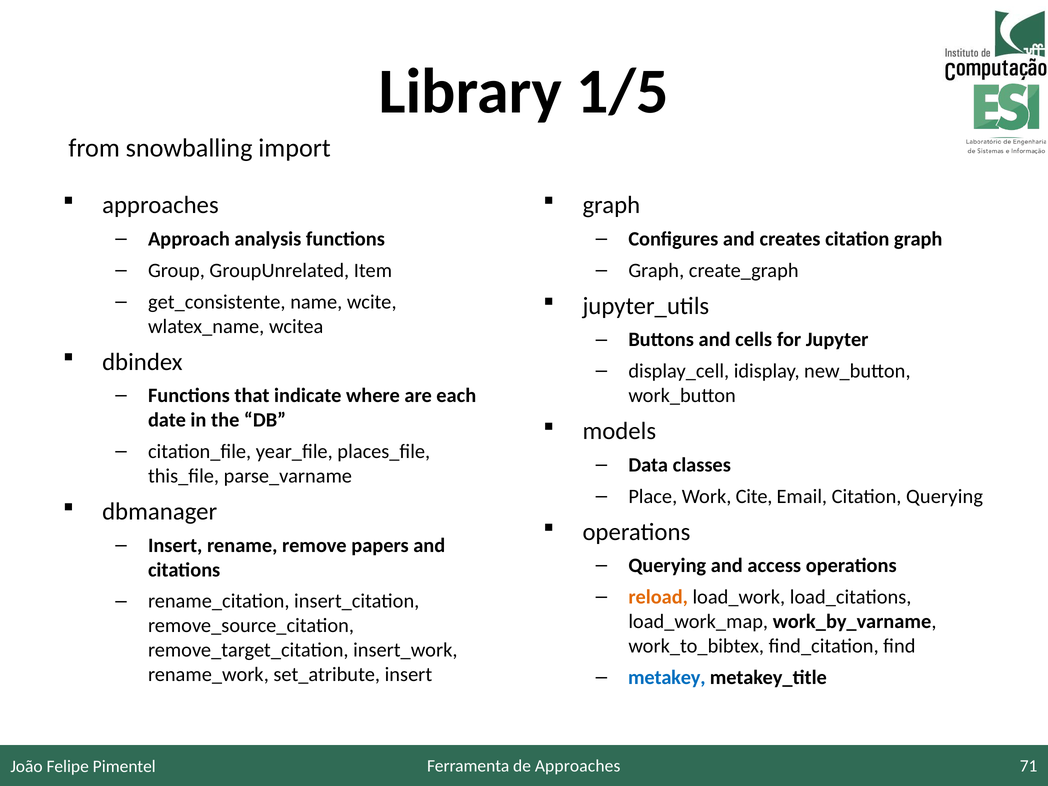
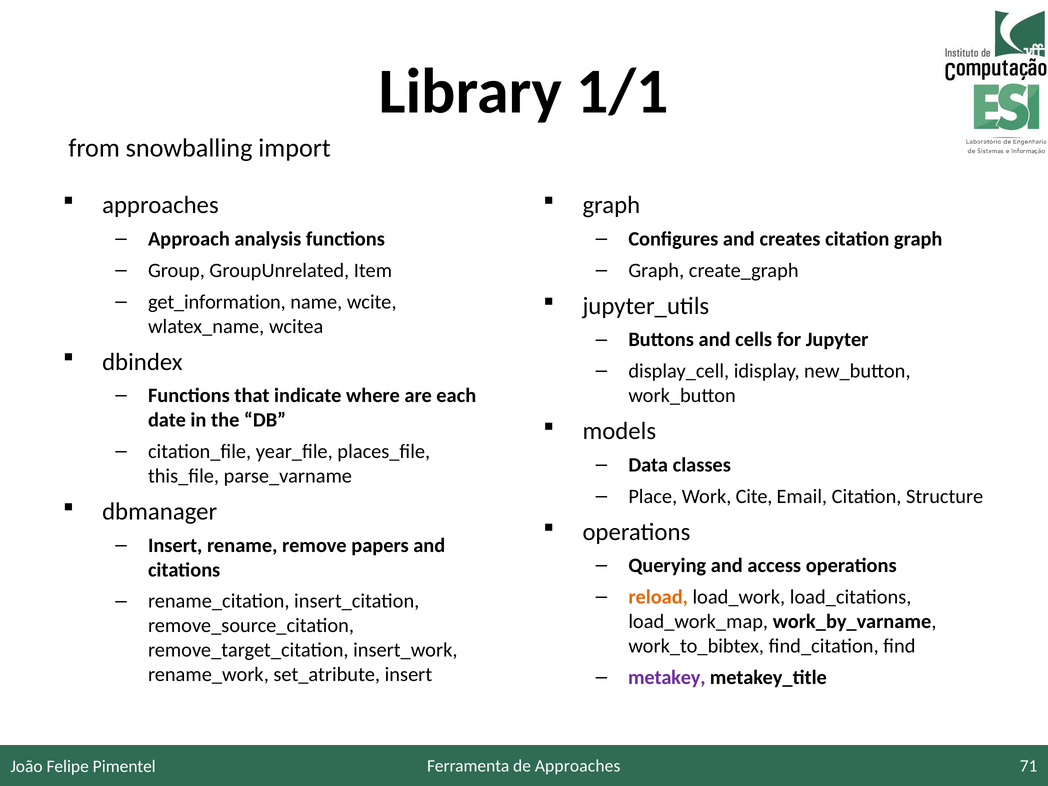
1/5: 1/5 -> 1/1
get_consistente: get_consistente -> get_information
Citation Querying: Querying -> Structure
metakey colour: blue -> purple
